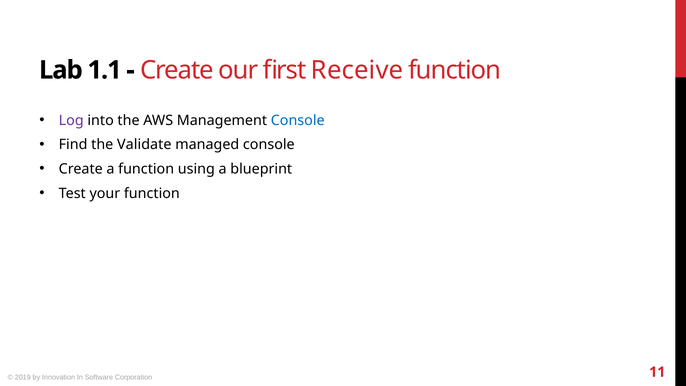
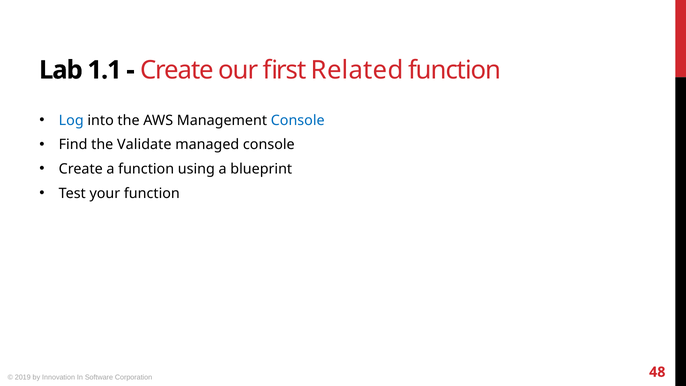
Receive: Receive -> Related
Log colour: purple -> blue
11: 11 -> 48
